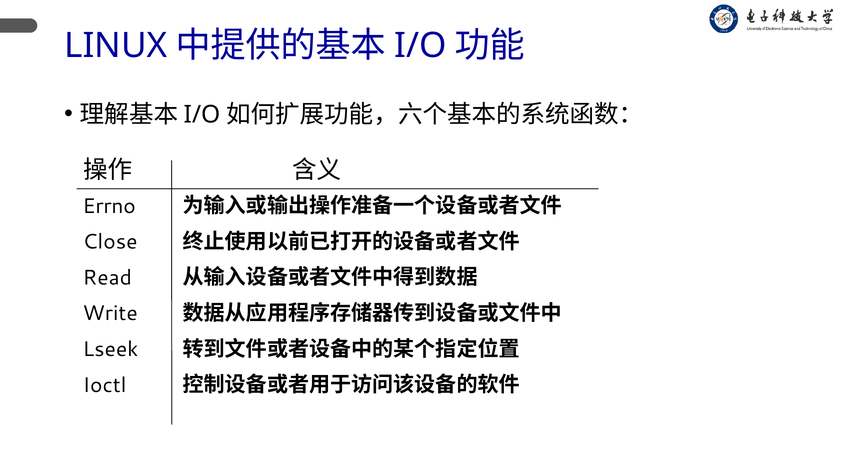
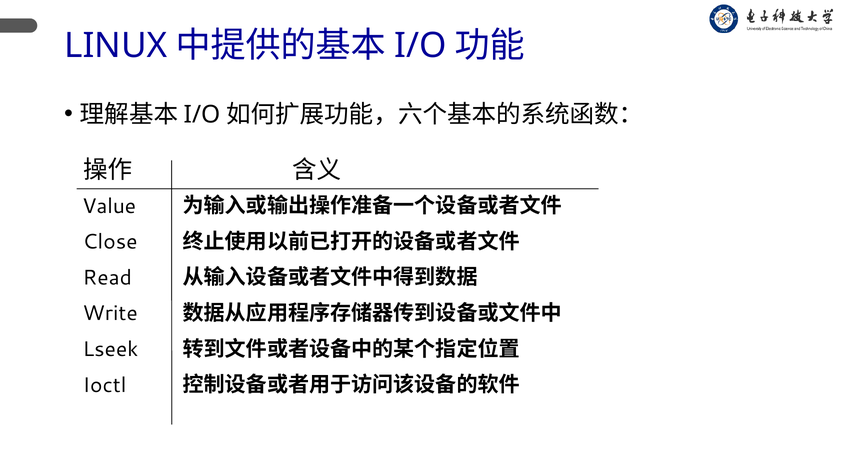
Errno: Errno -> Value
